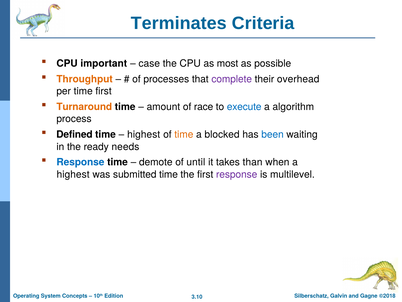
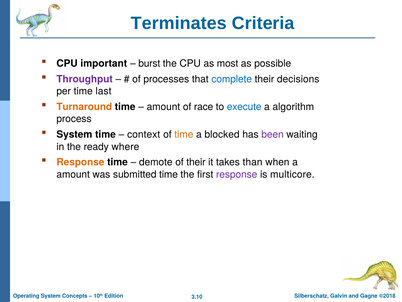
case: case -> burst
Throughput colour: orange -> purple
complete colour: purple -> blue
overhead: overhead -> decisions
time first: first -> last
Defined at (74, 134): Defined -> System
highest at (144, 134): highest -> context
been colour: blue -> purple
needs: needs -> where
Response at (80, 162) colour: blue -> orange
of until: until -> their
highest at (73, 174): highest -> amount
multilevel: multilevel -> multicore
